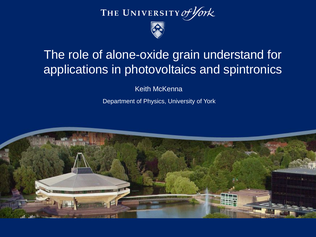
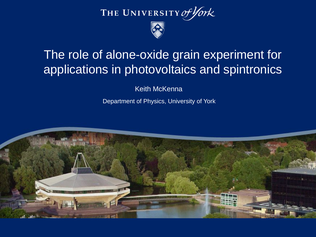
understand: understand -> experiment
